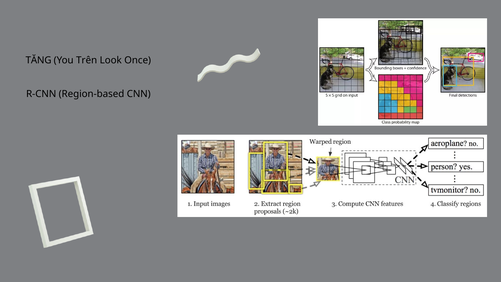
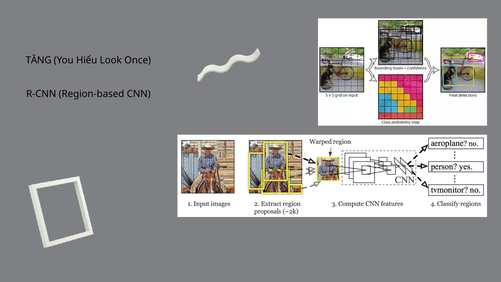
Trên: Trên -> Hiểu
